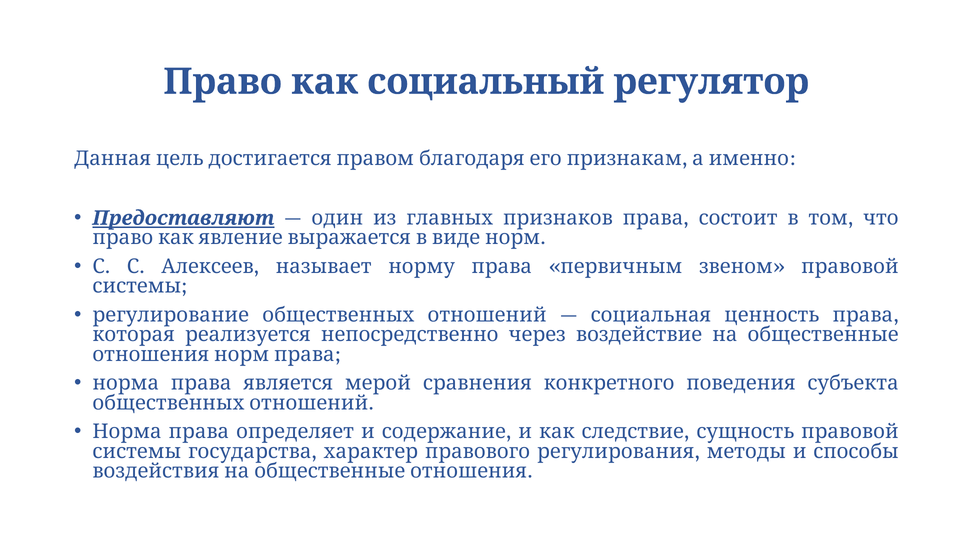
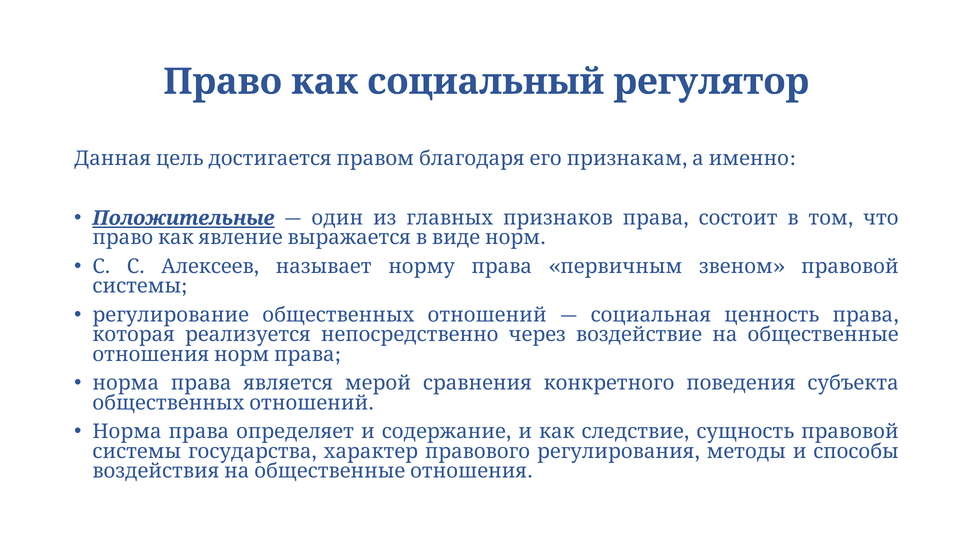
Предоставляют: Предоставляют -> Положительные
